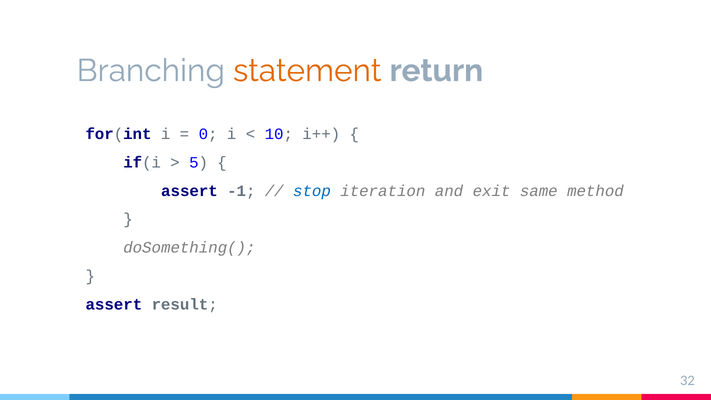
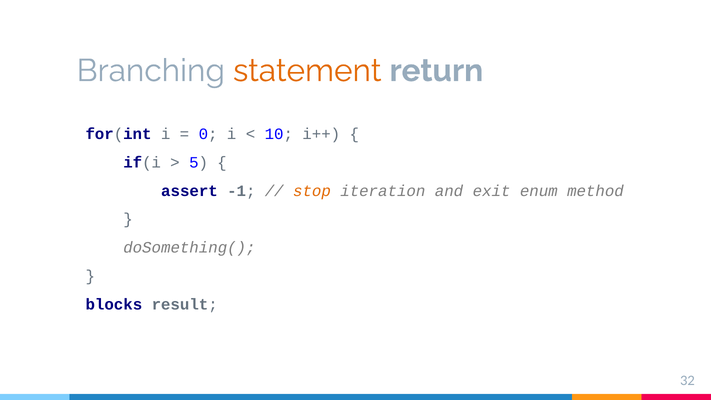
stop colour: blue -> orange
same: same -> enum
assert at (114, 304): assert -> blocks
